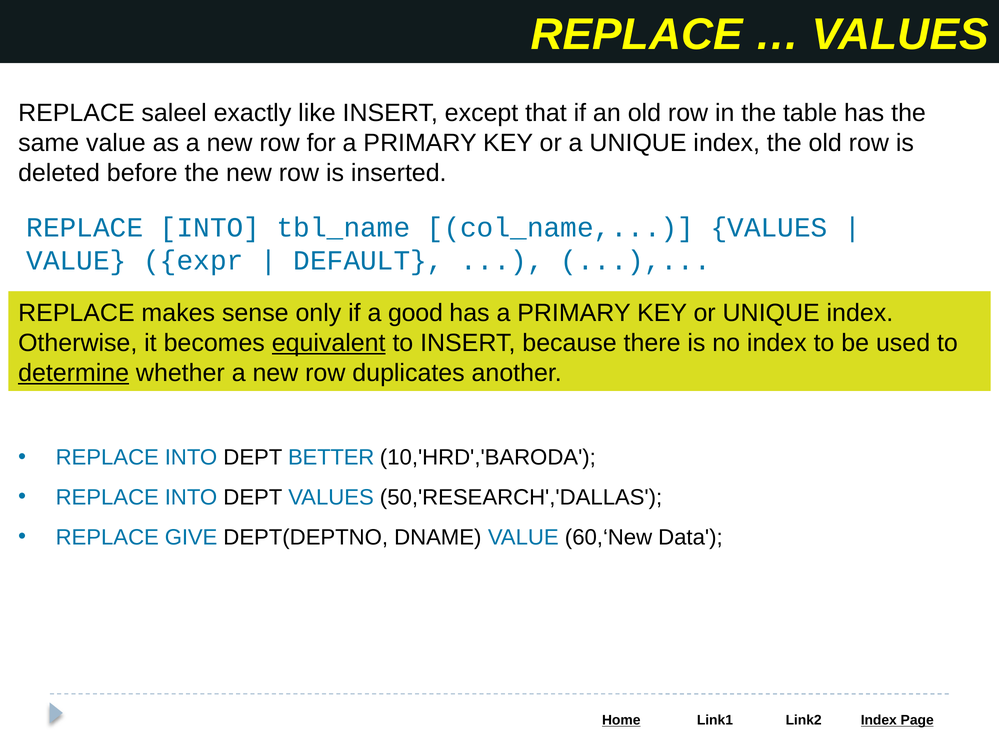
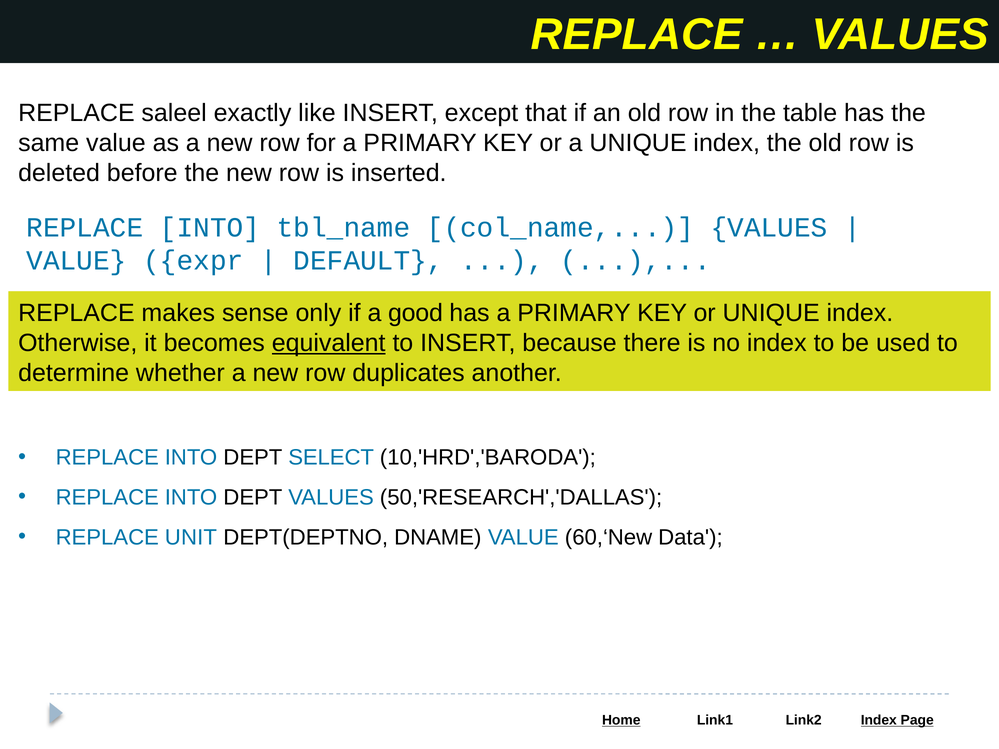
determine underline: present -> none
BETTER: BETTER -> SELECT
GIVE: GIVE -> UNIT
